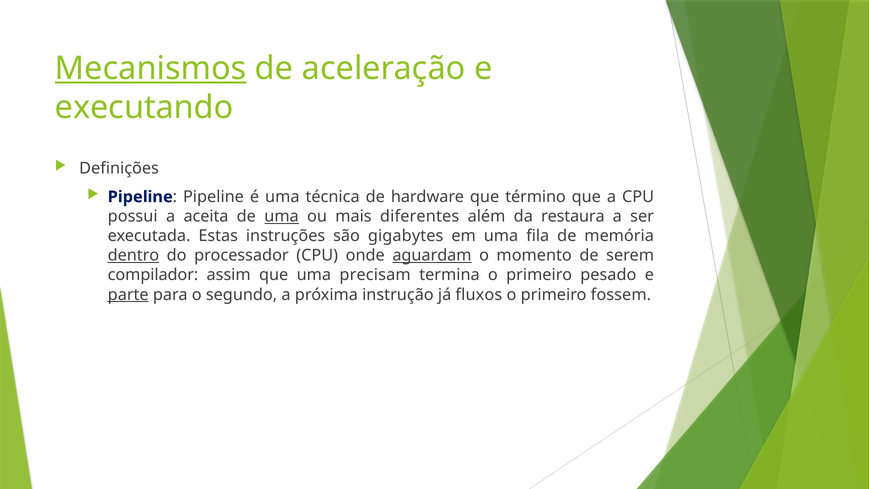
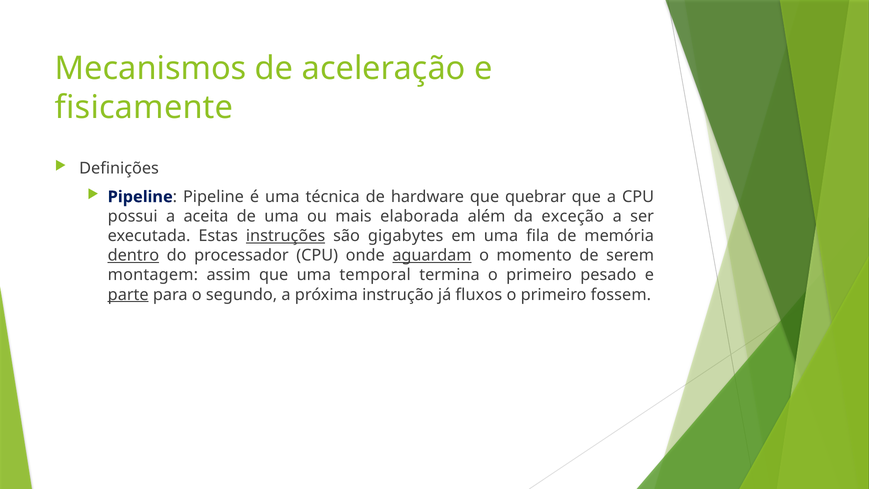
Mecanismos underline: present -> none
executando: executando -> fisicamente
término: término -> quebrar
uma at (282, 216) underline: present -> none
diferentes: diferentes -> elaborada
restaura: restaura -> exceção
instruções underline: none -> present
compilador: compilador -> montagem
precisam: precisam -> temporal
